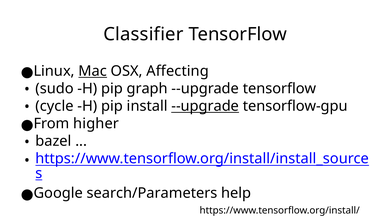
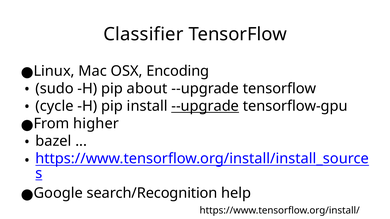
Mac underline: present -> none
Affecting: Affecting -> Encoding
graph: graph -> about
search/Parameters: search/Parameters -> search/Recognition
